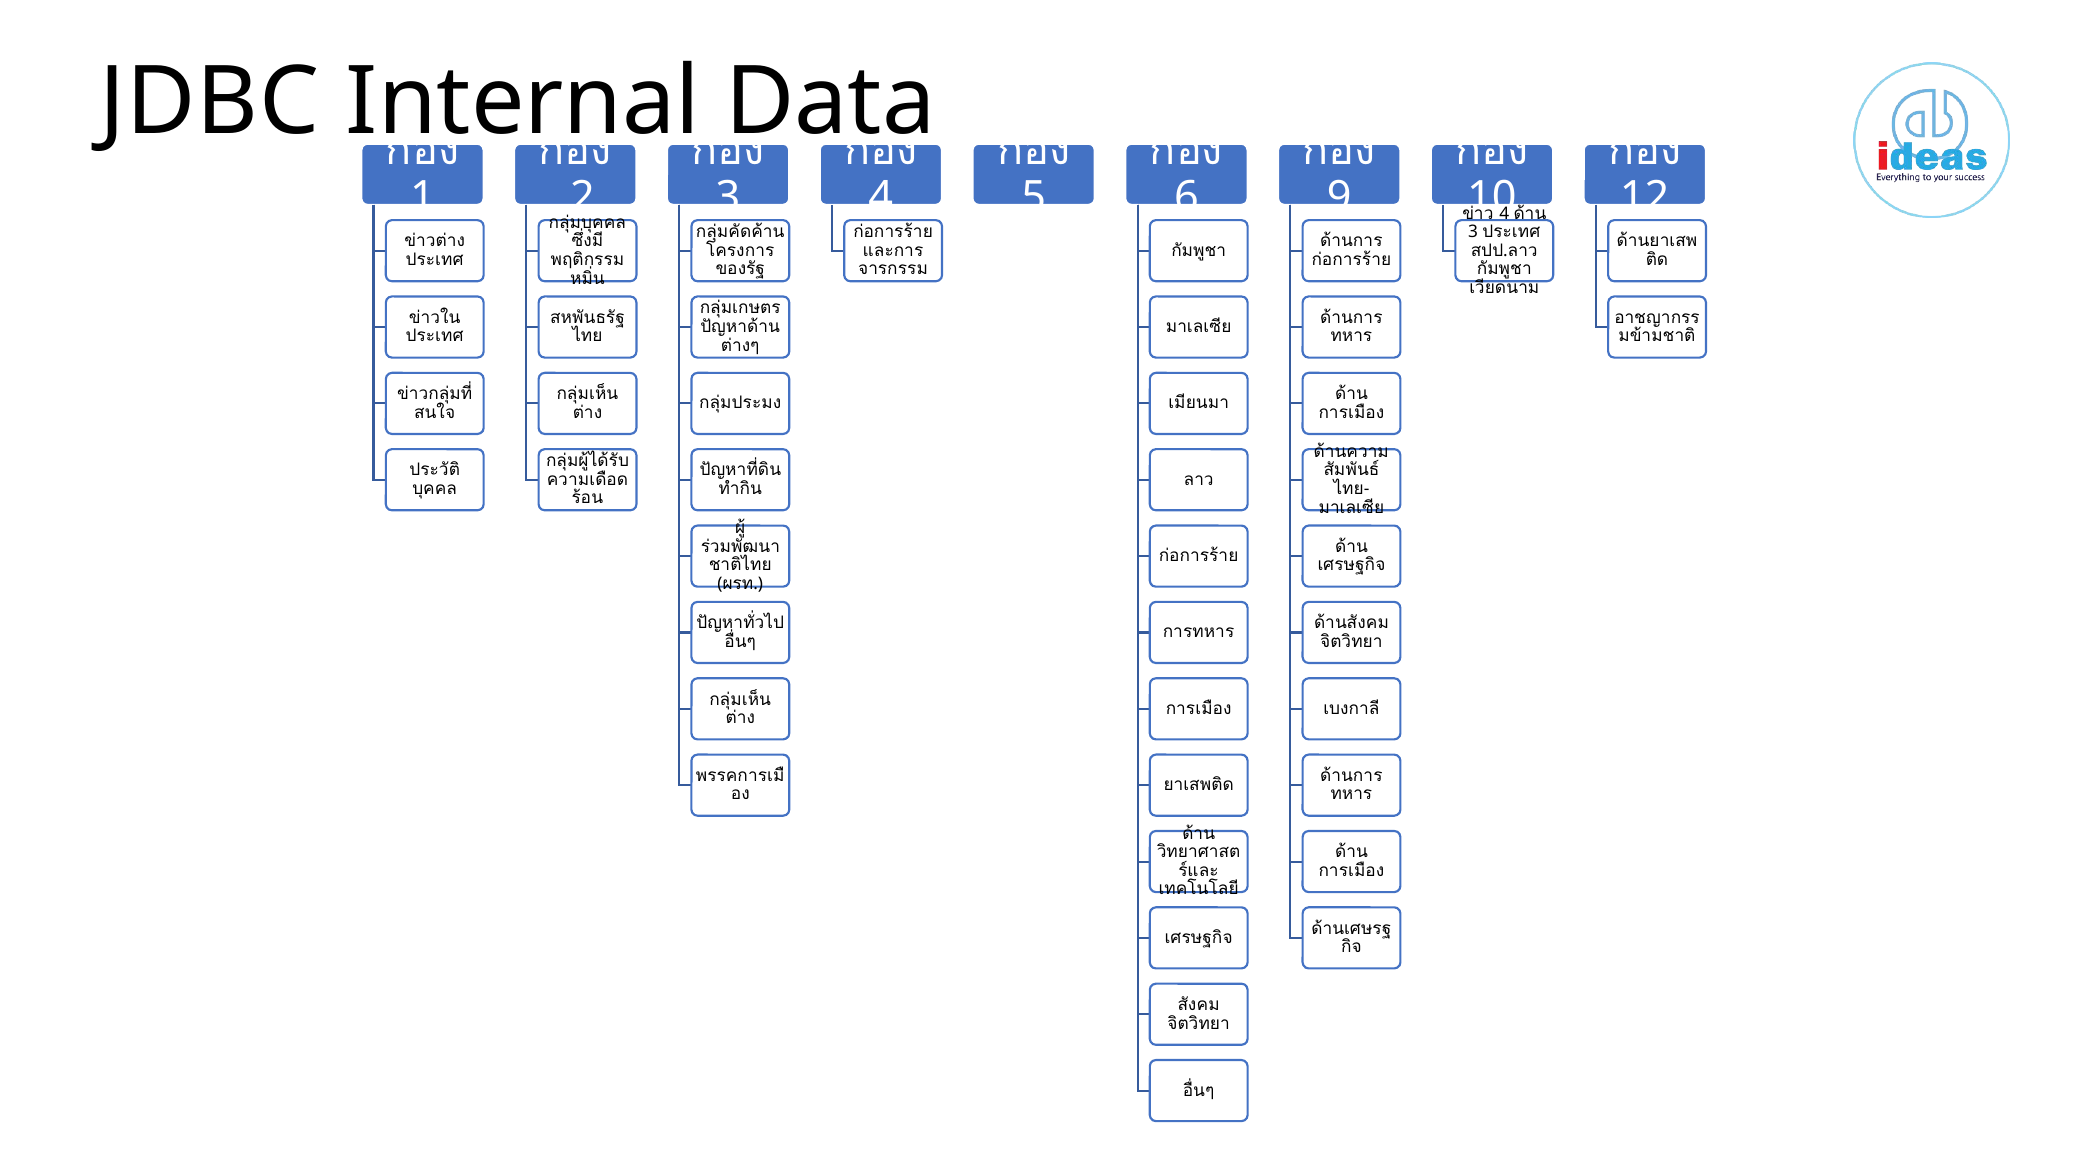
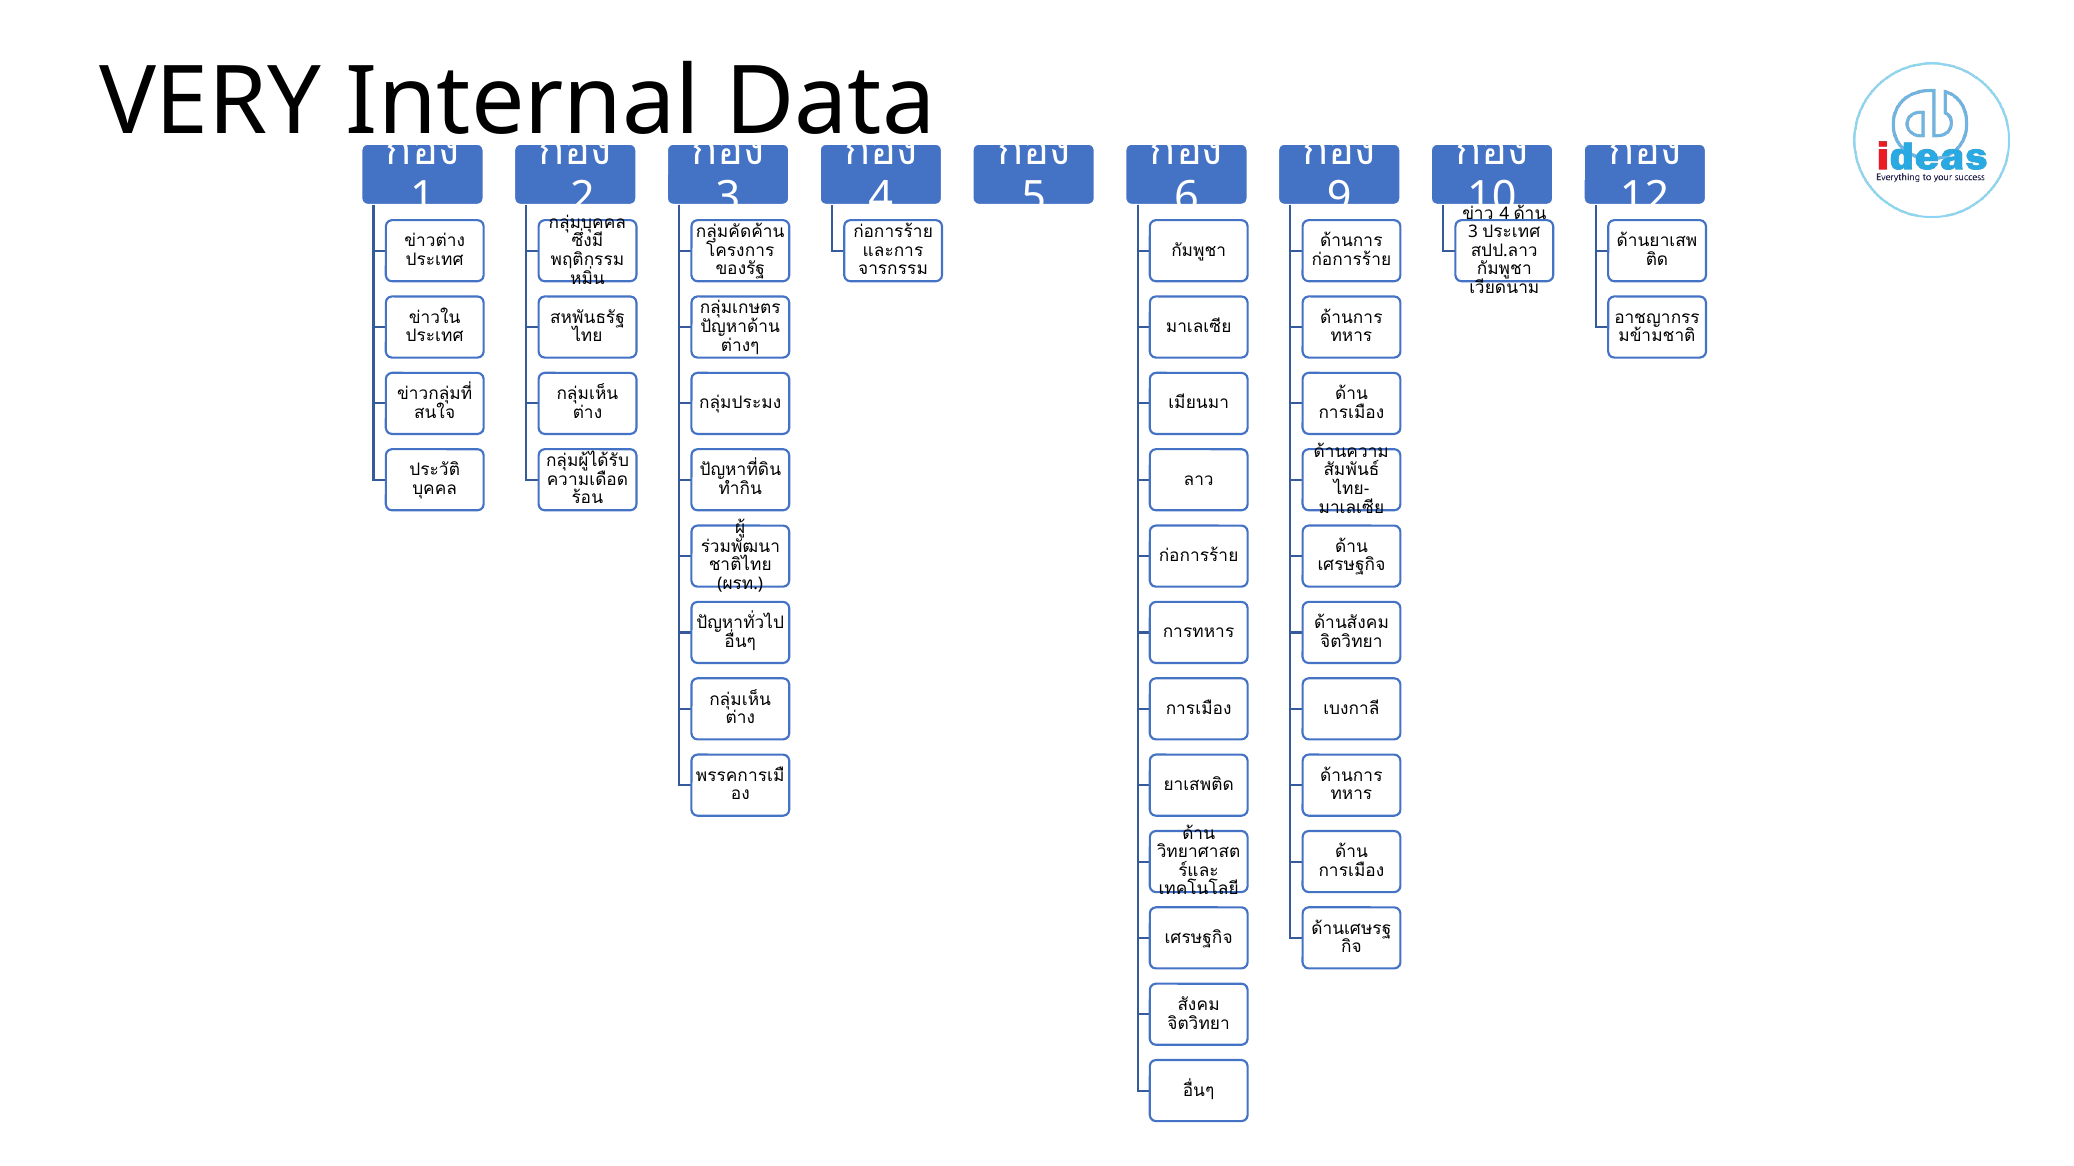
JDBC: JDBC -> VERY
